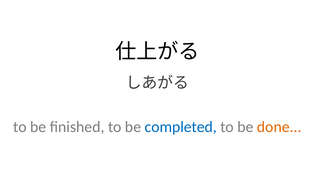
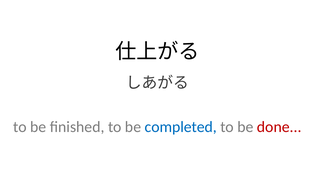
done colour: orange -> red
